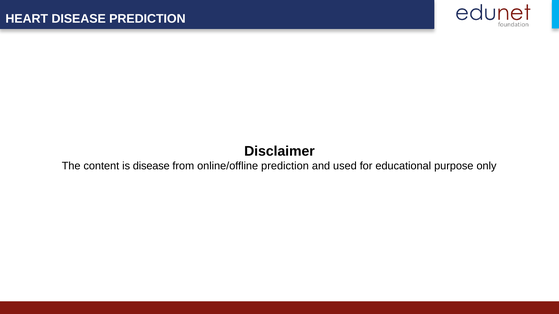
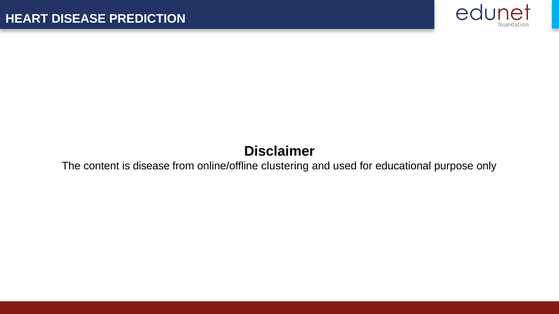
online/offline prediction: prediction -> clustering
